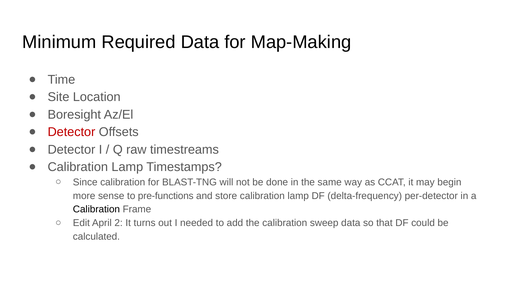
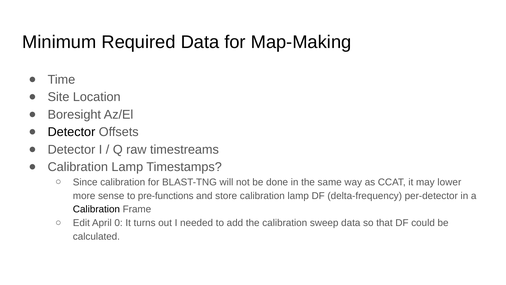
Detector at (71, 132) colour: red -> black
begin: begin -> lower
2: 2 -> 0
